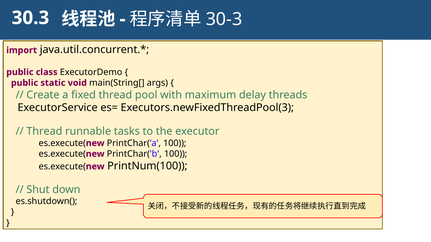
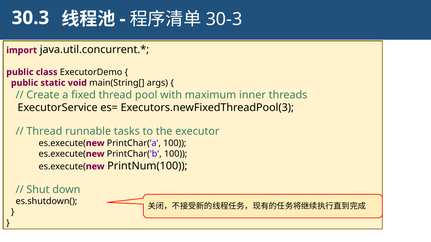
delay: delay -> inner
